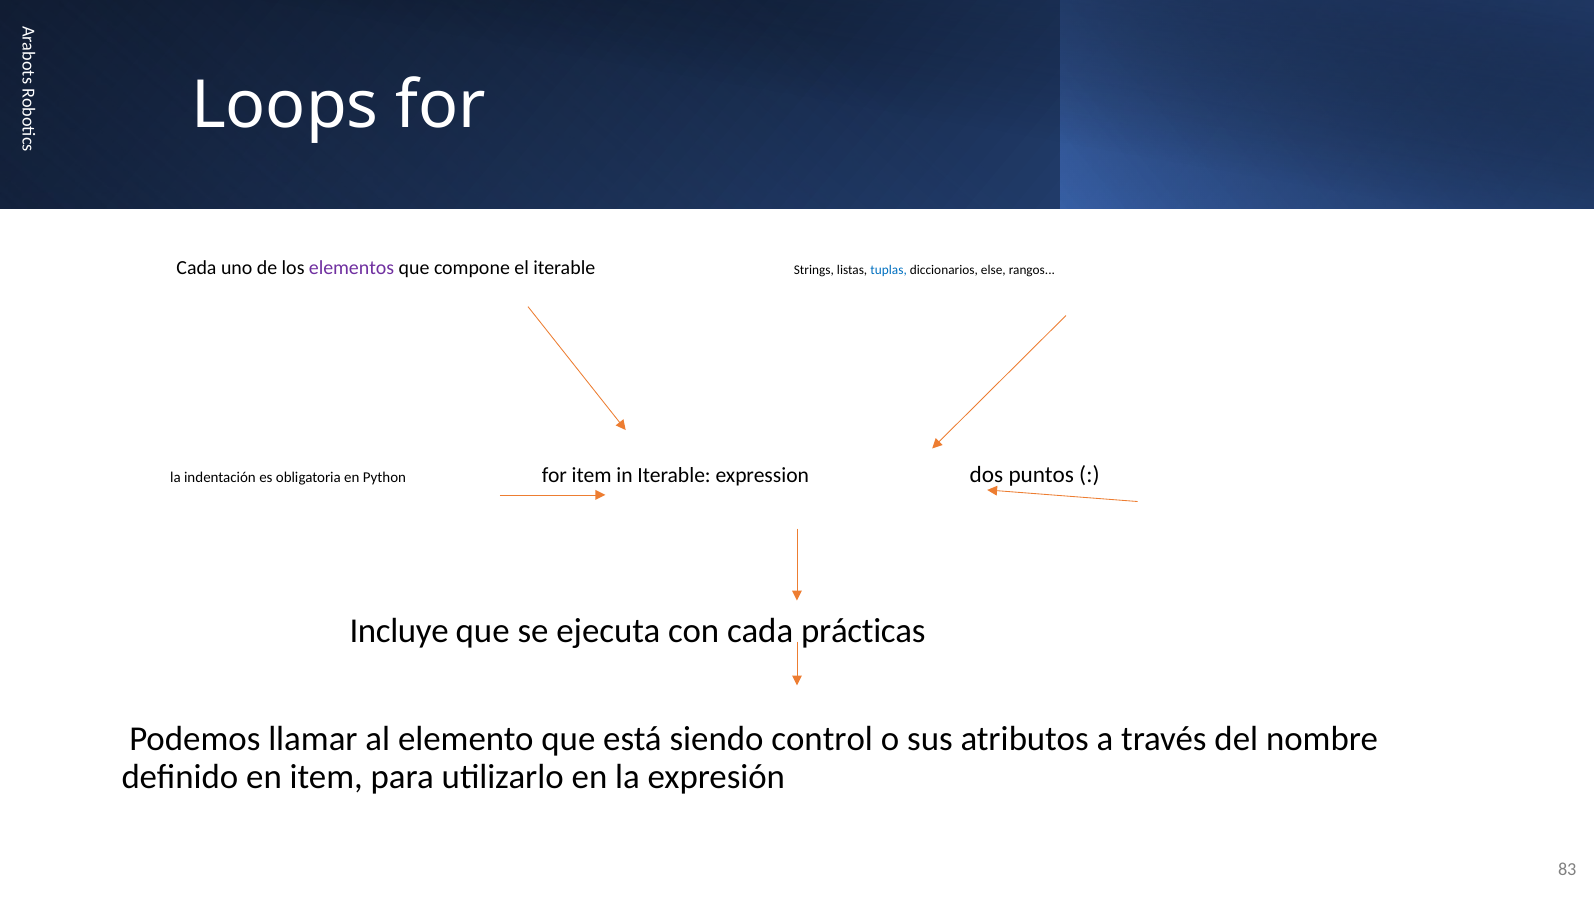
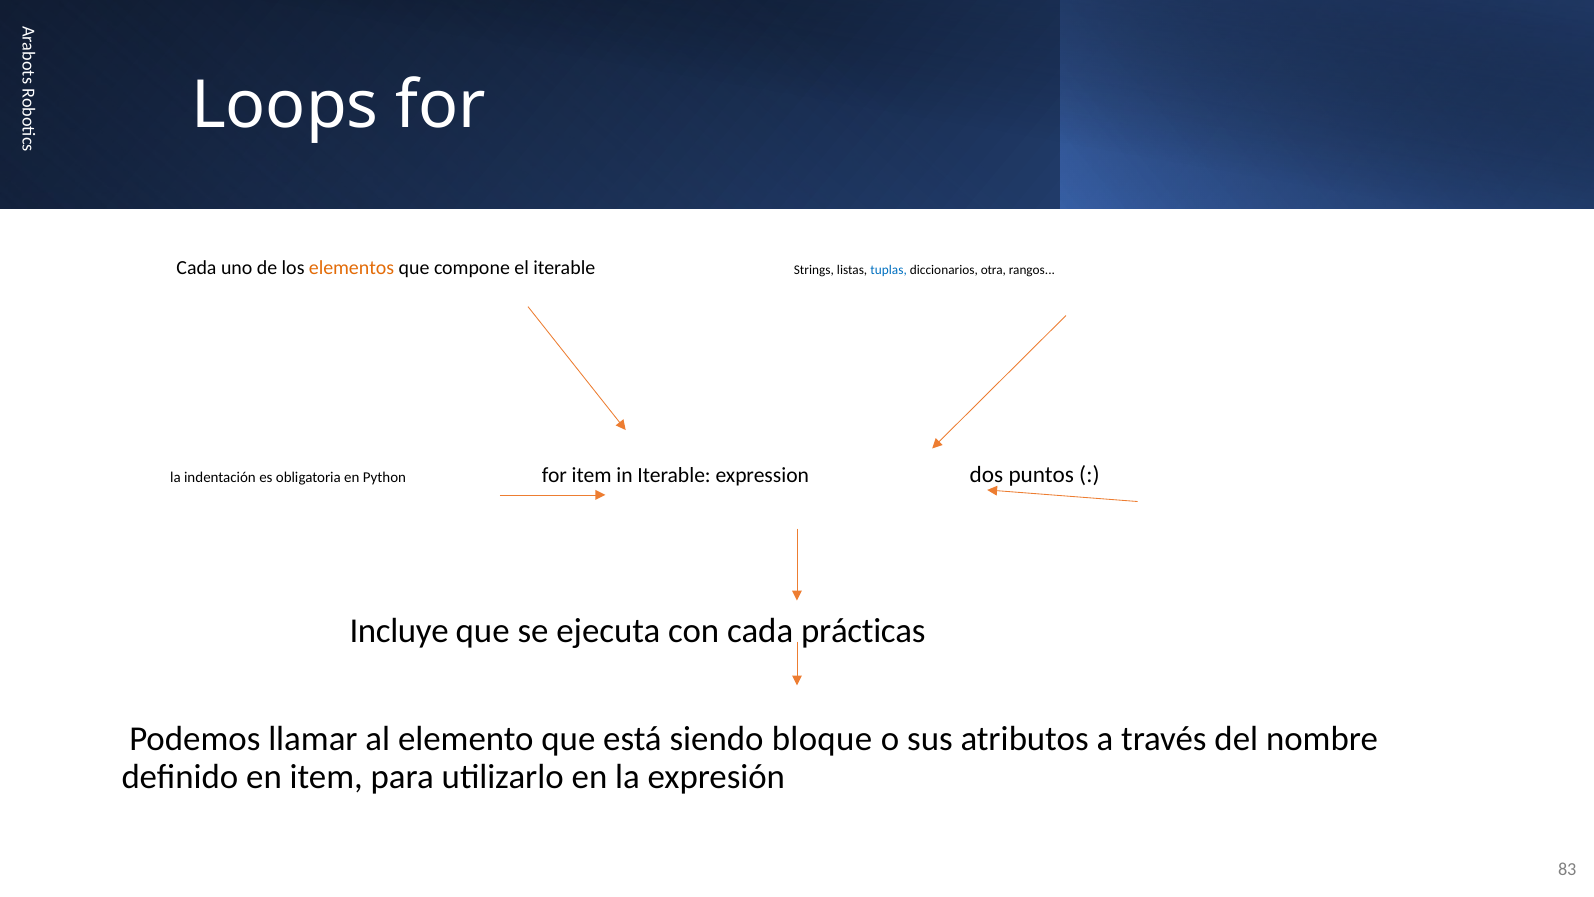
elementos colour: purple -> orange
else: else -> otra
control: control -> bloque
